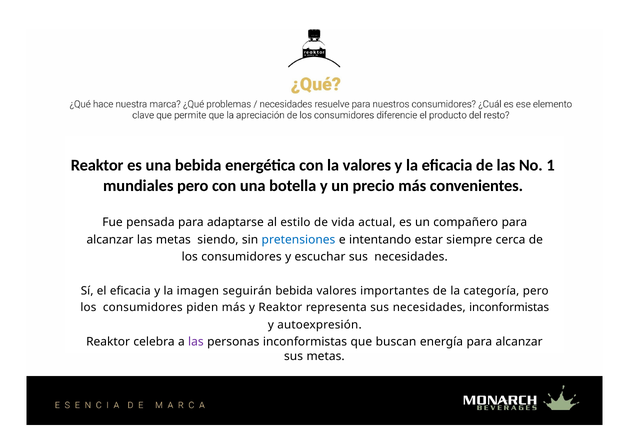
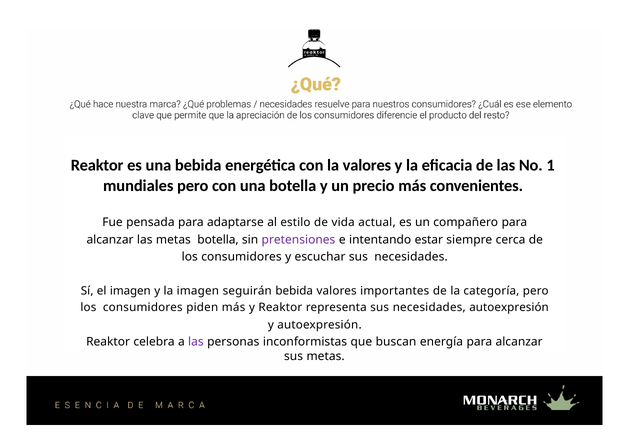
metas siendo: siendo -> botella
pretensiones colour: blue -> purple
el eficacia: eficacia -> imagen
necesidades inconformistas: inconformistas -> autoexpresión
